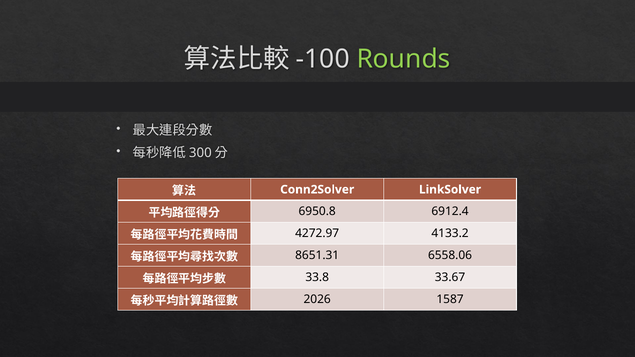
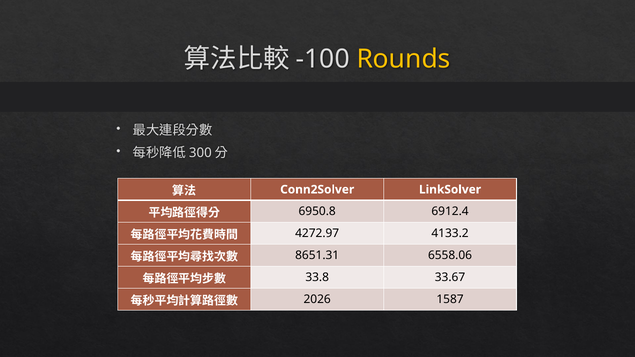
Rounds colour: light green -> yellow
